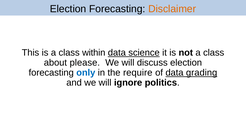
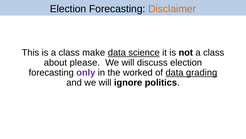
within: within -> make
only colour: blue -> purple
require: require -> worked
